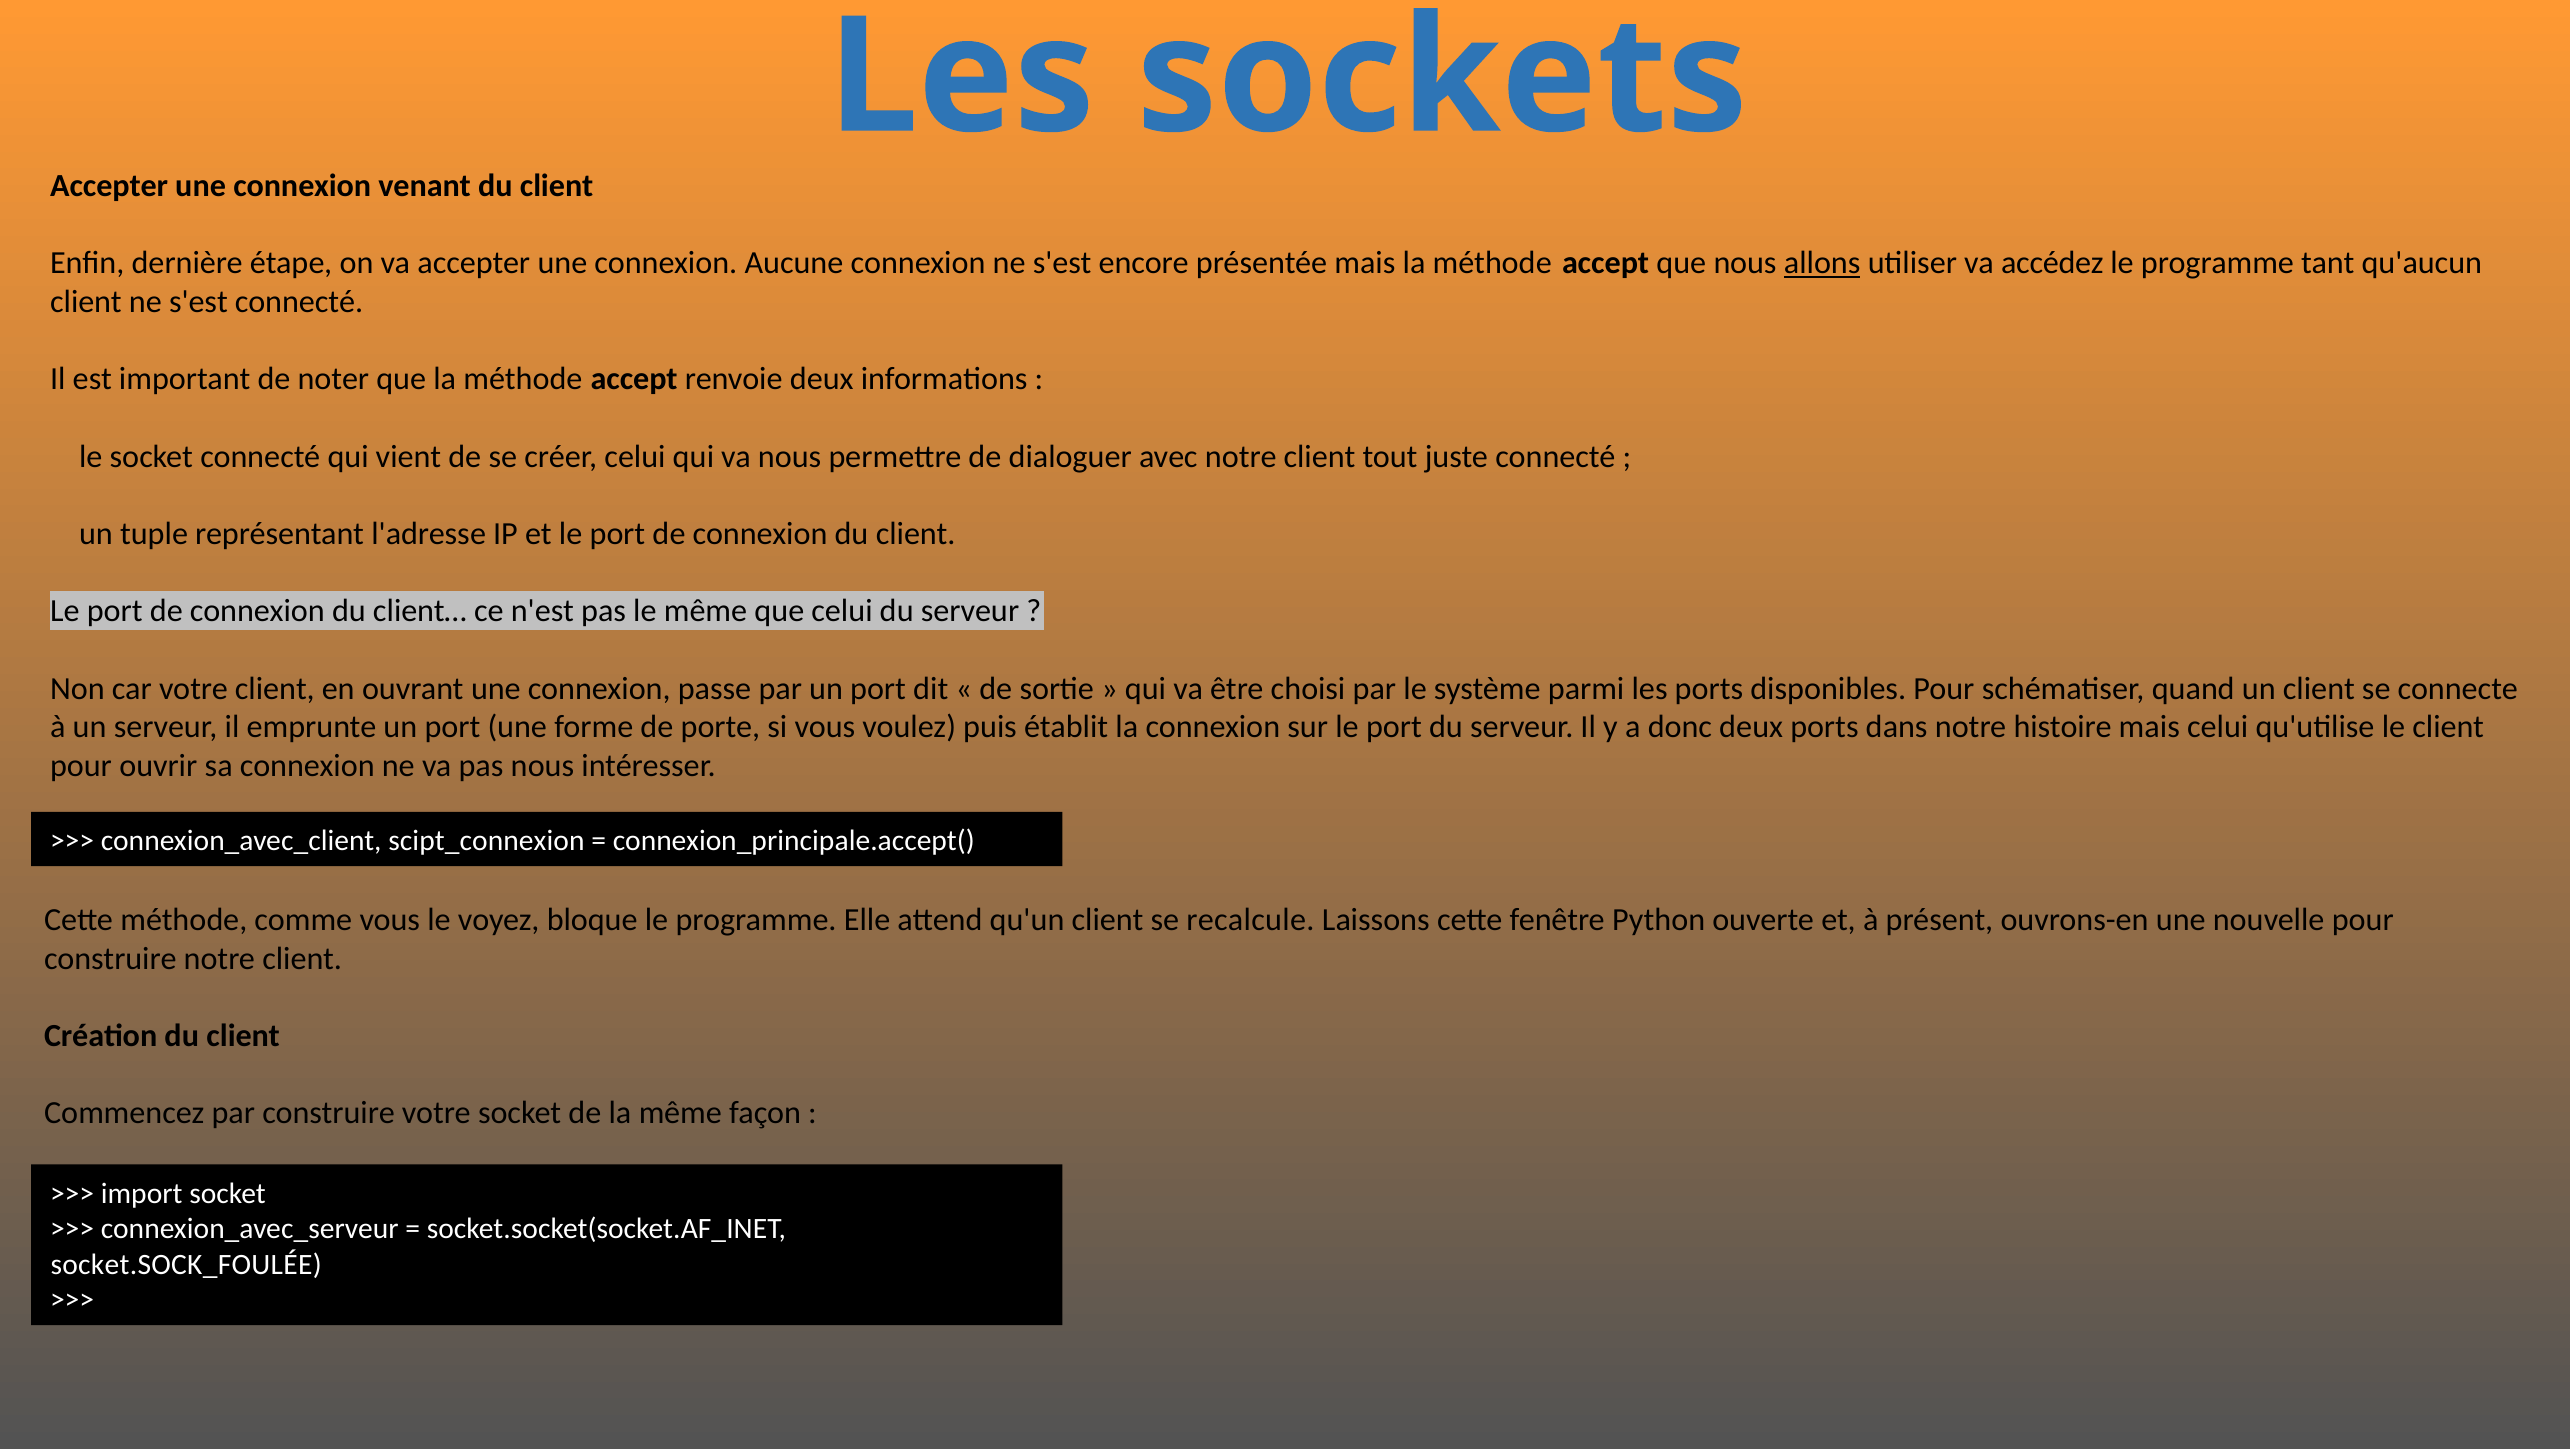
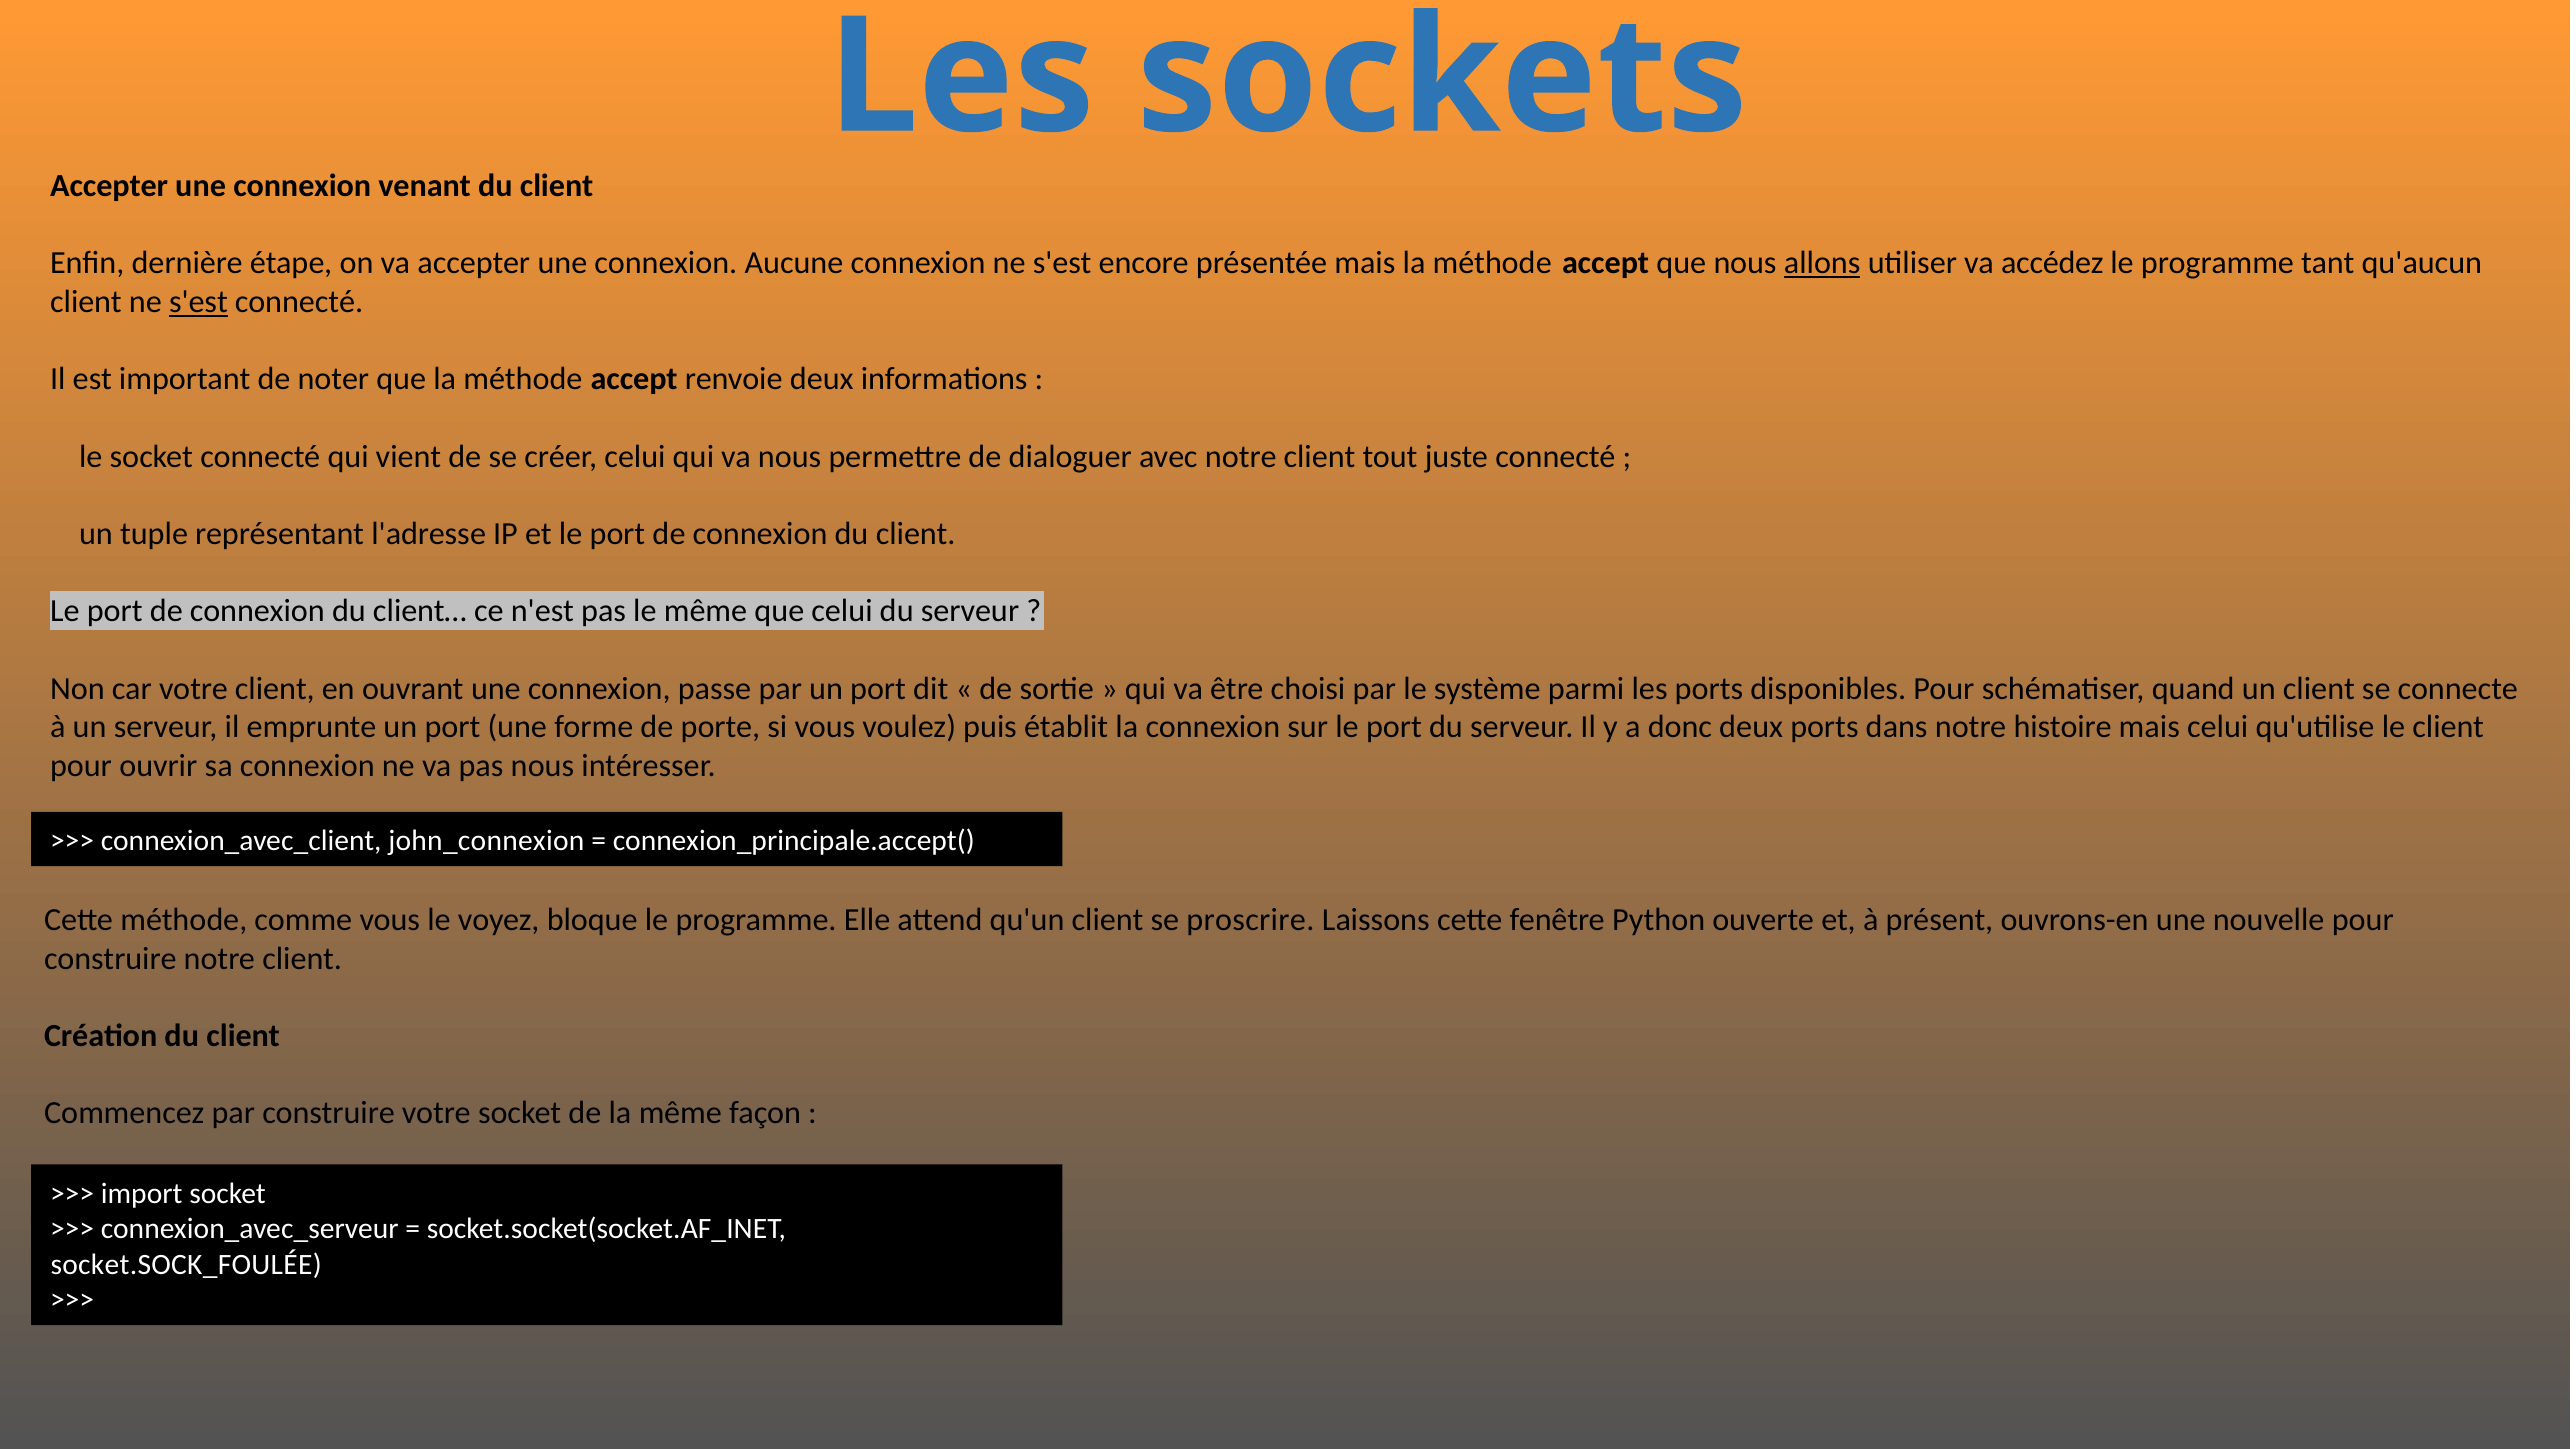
s'est at (198, 302) underline: none -> present
scipt_connexion: scipt_connexion -> john_connexion
recalcule: recalcule -> proscrire
